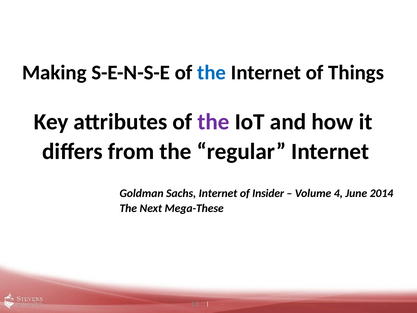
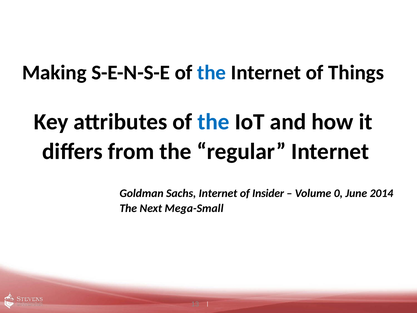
the at (213, 122) colour: purple -> blue
4: 4 -> 0
Mega-These: Mega-These -> Mega-Small
